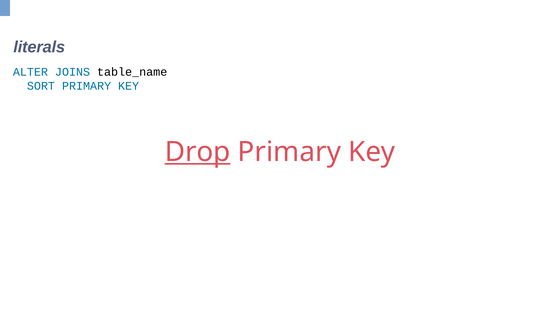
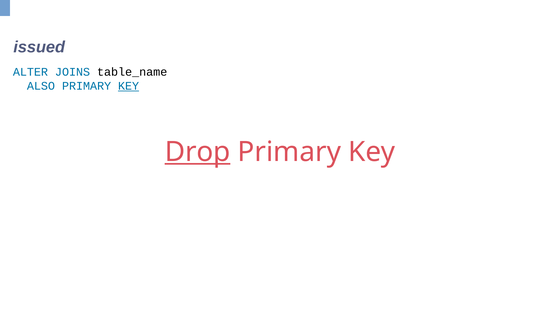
literals: literals -> issued
SORT: SORT -> ALSO
KEY at (129, 86) underline: none -> present
